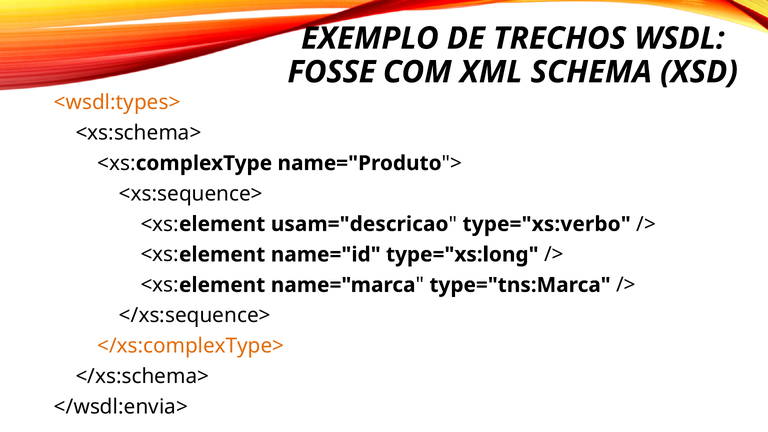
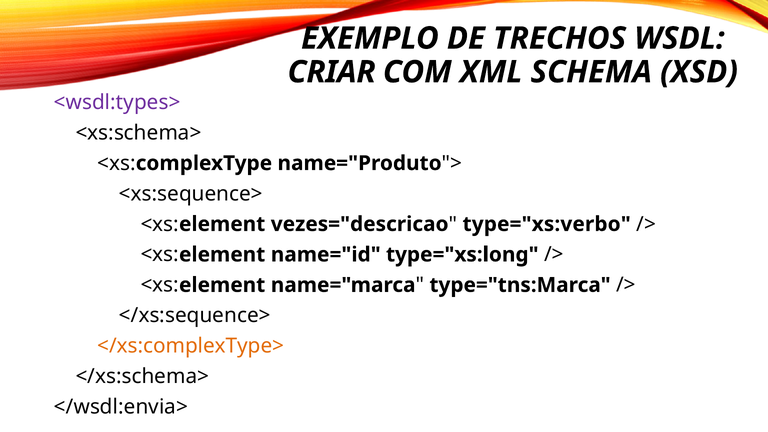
FOSSE: FOSSE -> CRIAR
<wsdl:types> colour: orange -> purple
usam="descricao: usam="descricao -> vezes="descricao
